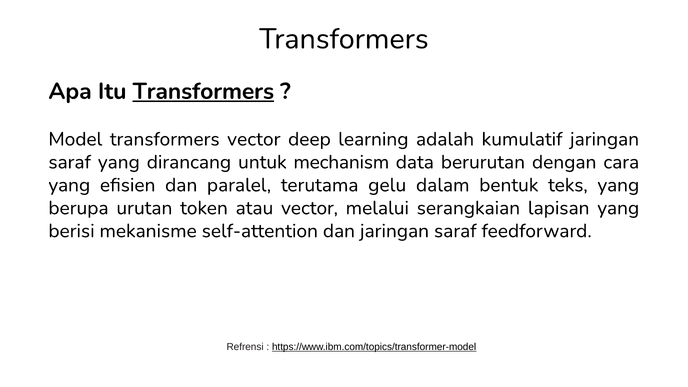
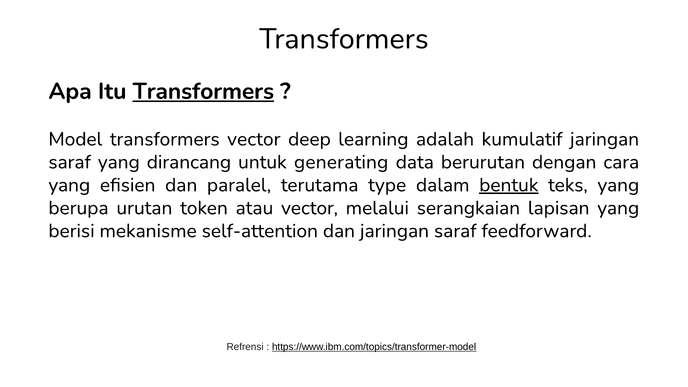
mechanism: mechanism -> generating
gelu: gelu -> type
bentuk underline: none -> present
